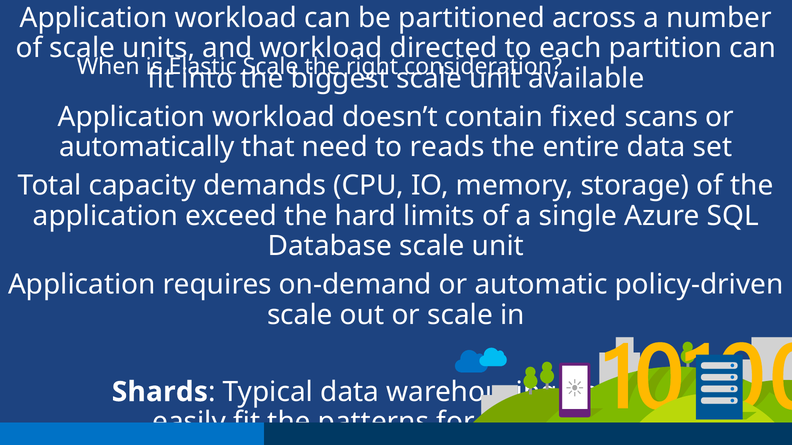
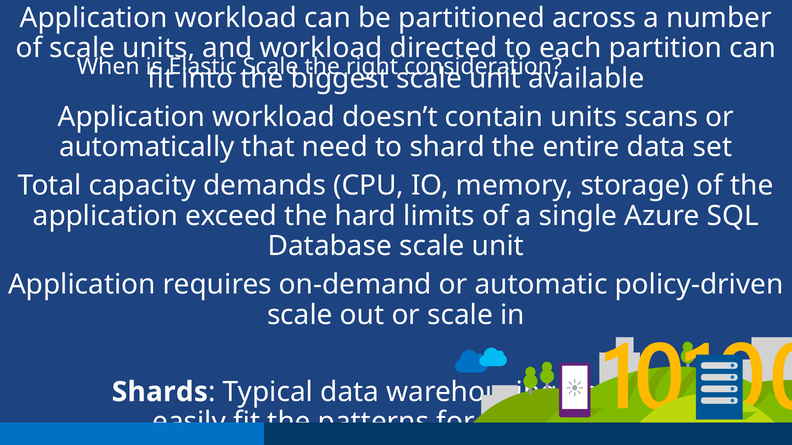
contain fixed: fixed -> units
reads: reads -> shard
